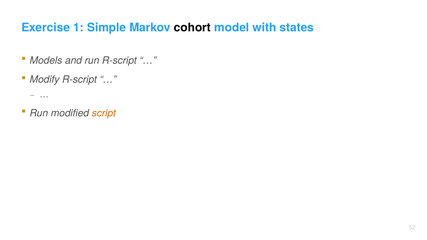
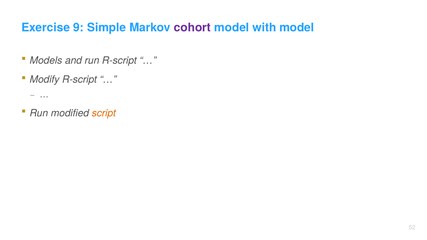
1: 1 -> 9
cohort colour: black -> purple
with states: states -> model
